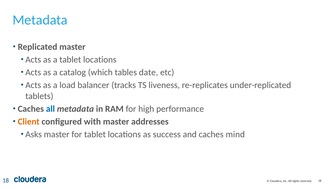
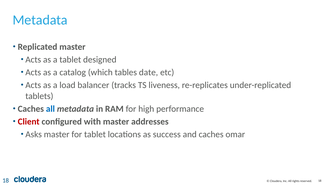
a tablet locations: locations -> designed
Client colour: orange -> red
mind: mind -> omar
